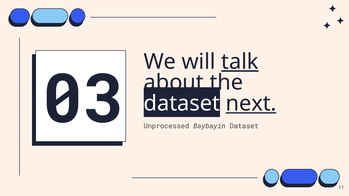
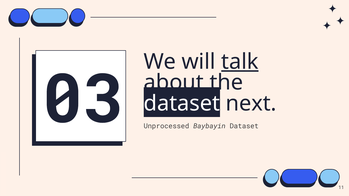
next underline: present -> none
